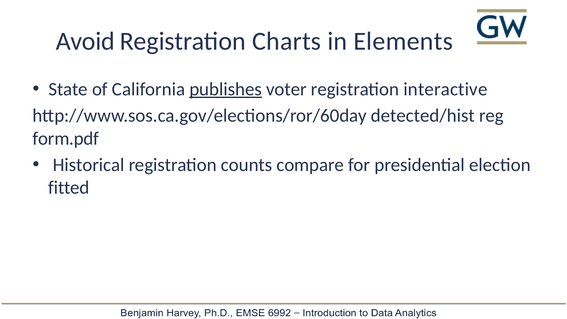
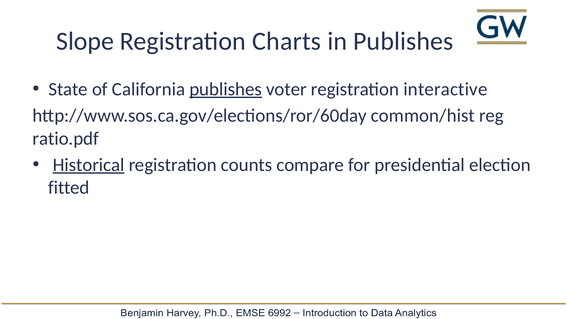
Avoid: Avoid -> Slope
in Elements: Elements -> Publishes
detected/hist: detected/hist -> common/hist
form.pdf: form.pdf -> ratio.pdf
Historical underline: none -> present
